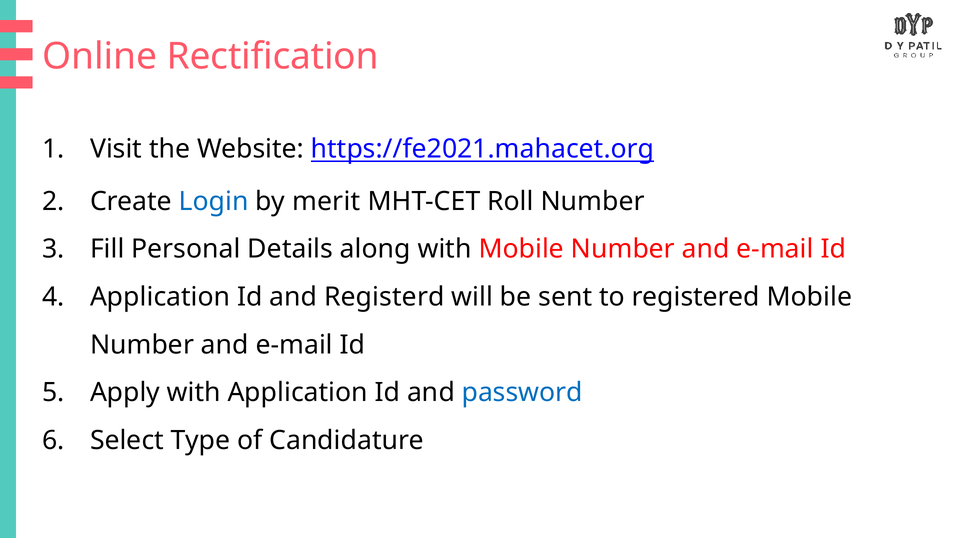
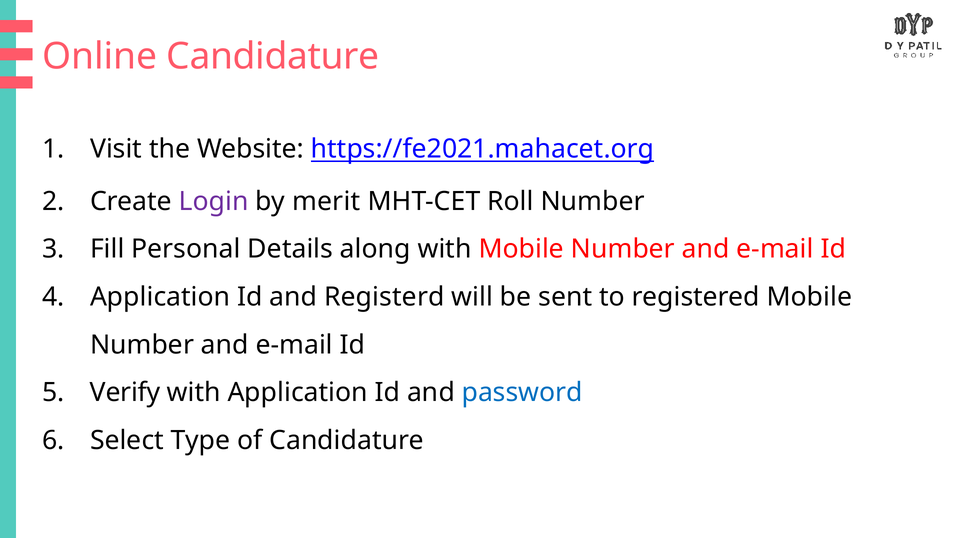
Online Rectification: Rectification -> Candidature
Login colour: blue -> purple
Apply: Apply -> Verify
